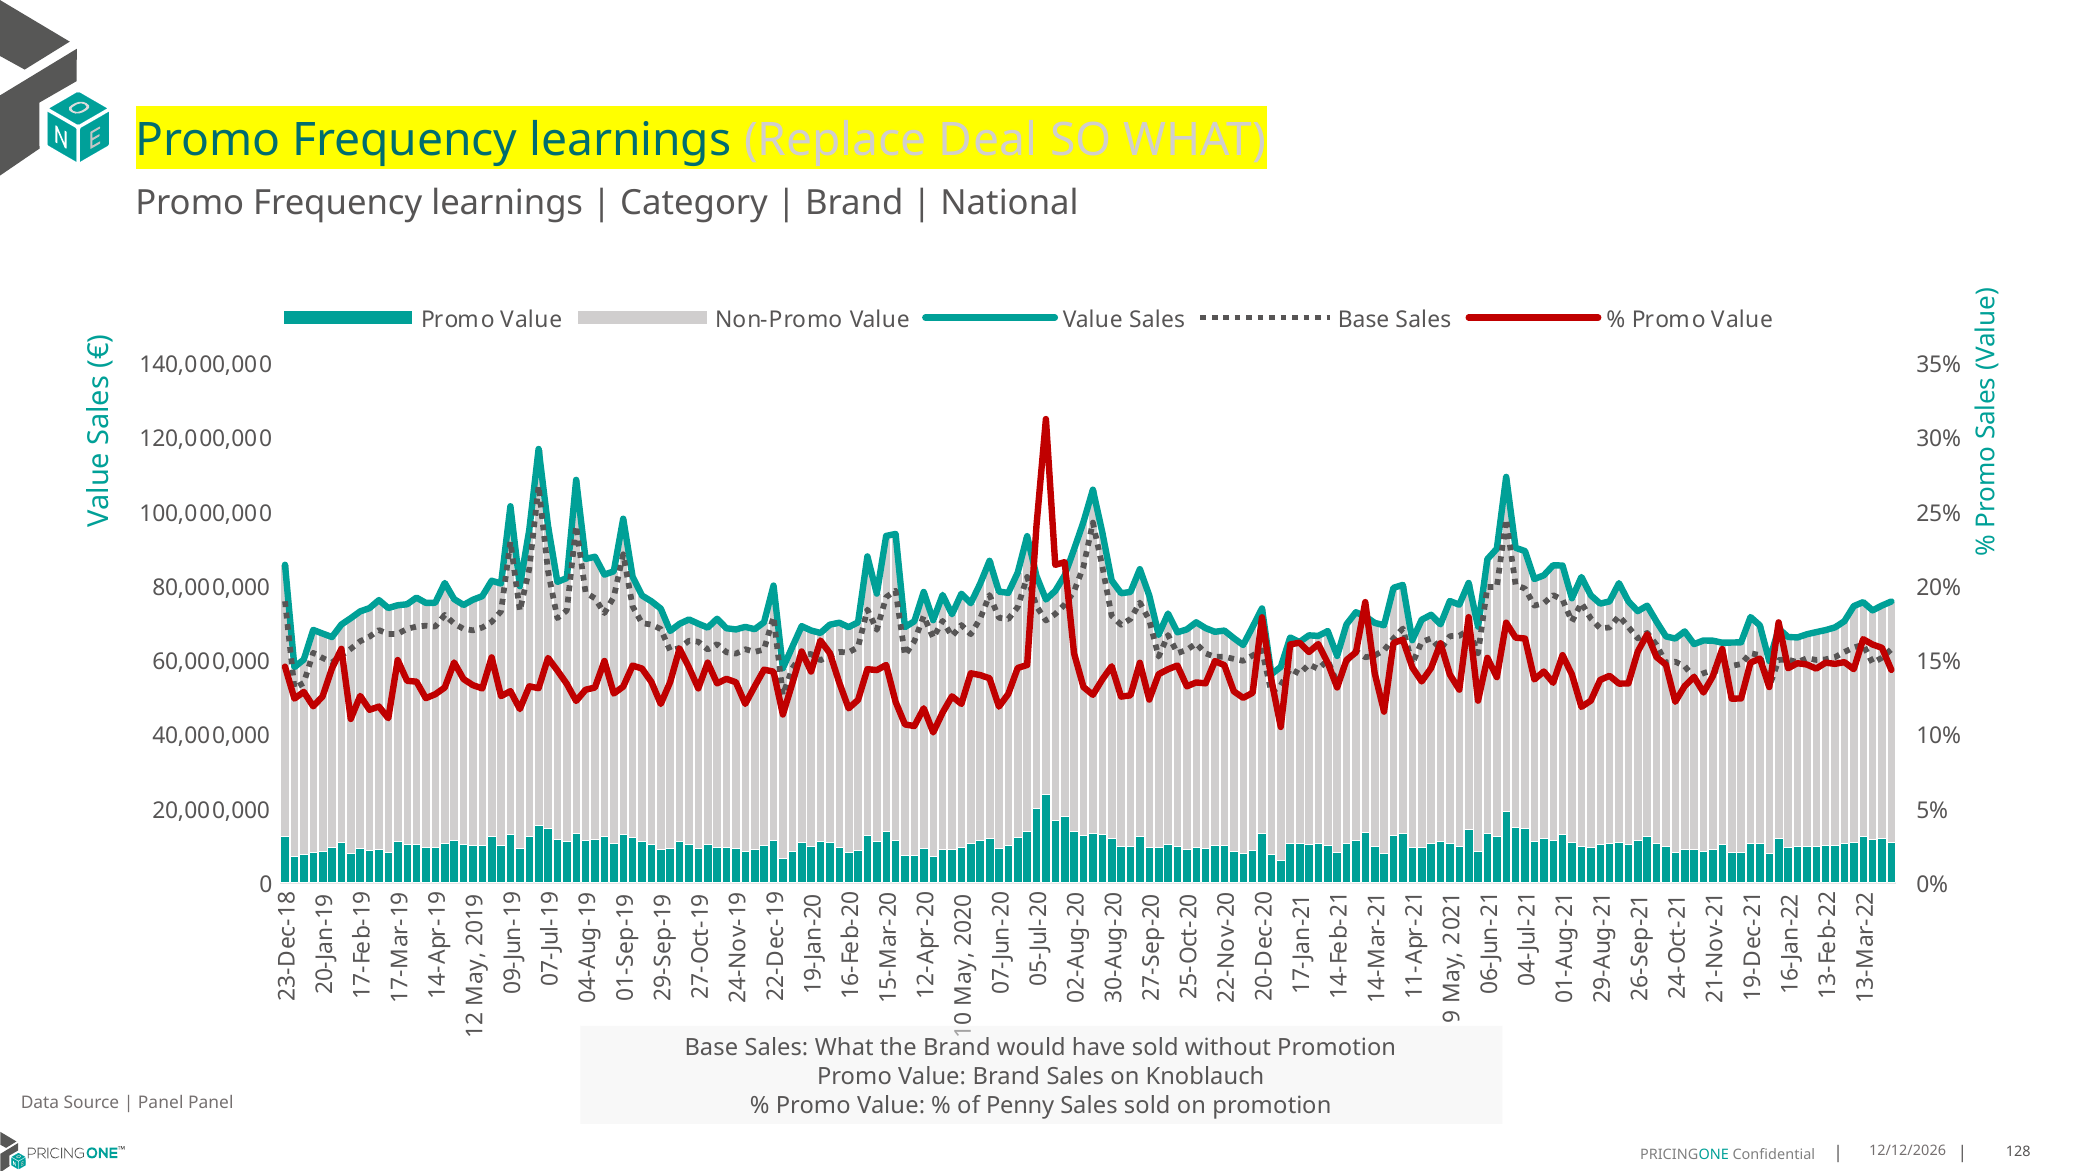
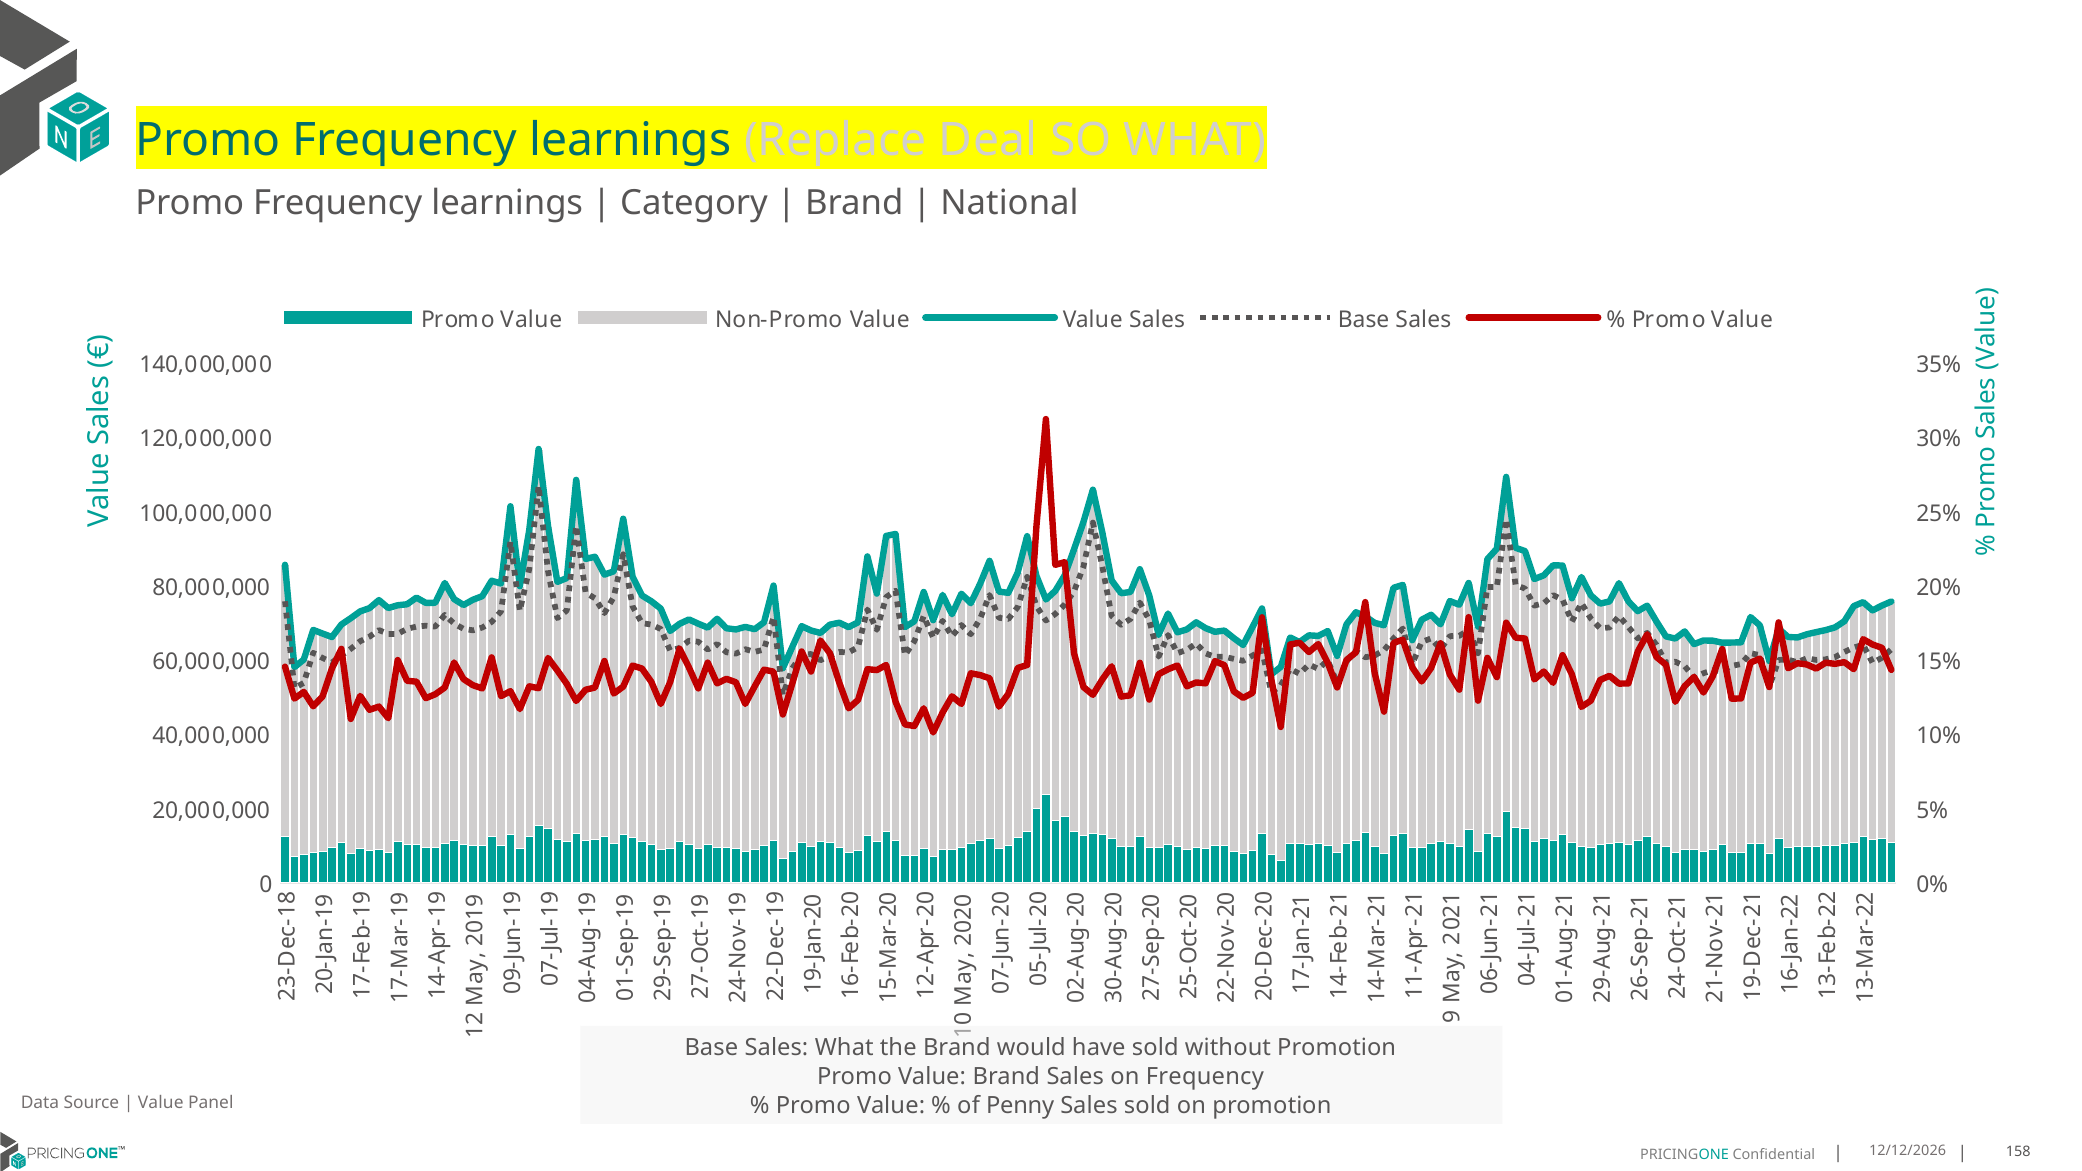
on Knoblauch: Knoblauch -> Frequency
Panel at (161, 1103): Panel -> Value
128: 128 -> 158
